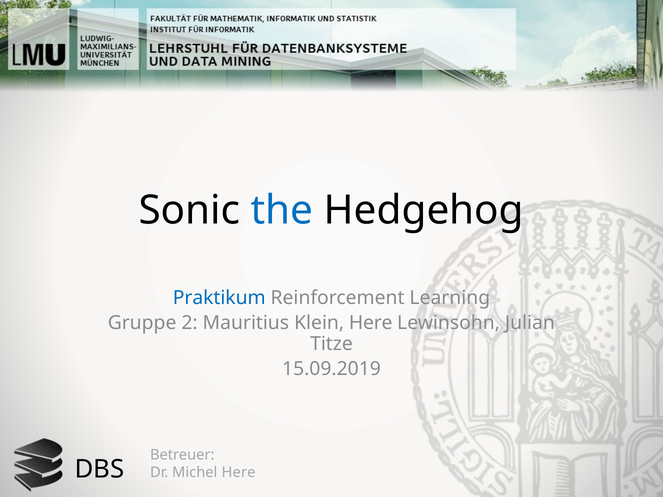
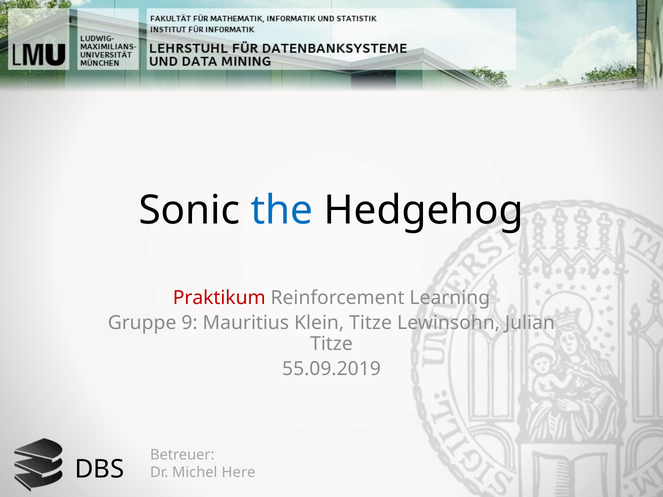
Praktikum colour: blue -> red
2: 2 -> 9
Klein Here: Here -> Titze
15.09.2019: 15.09.2019 -> 55.09.2019
